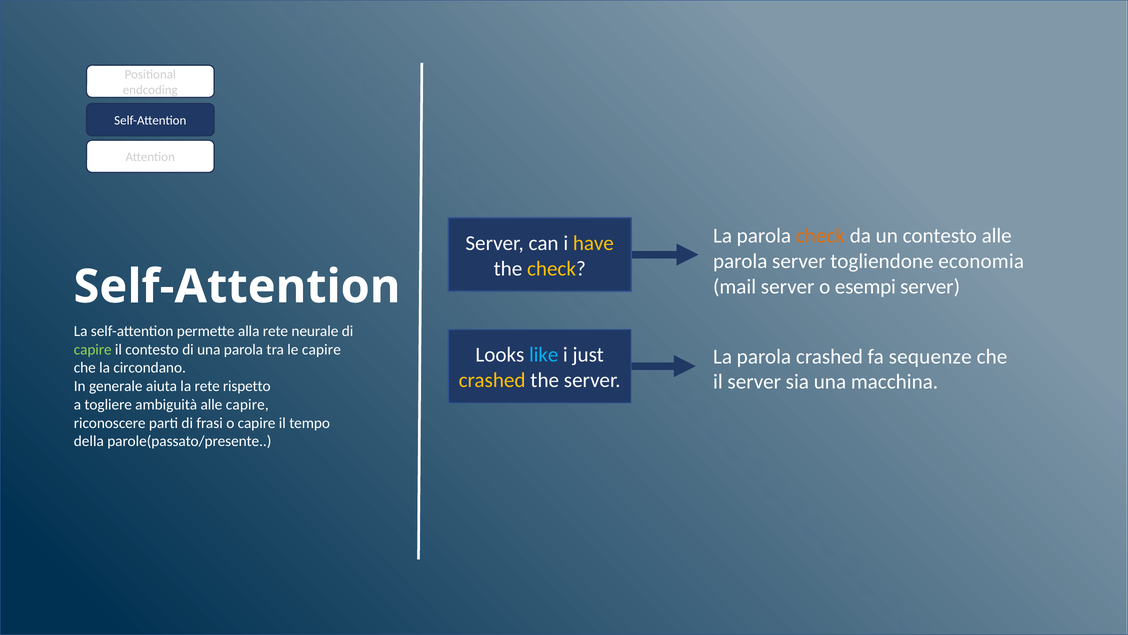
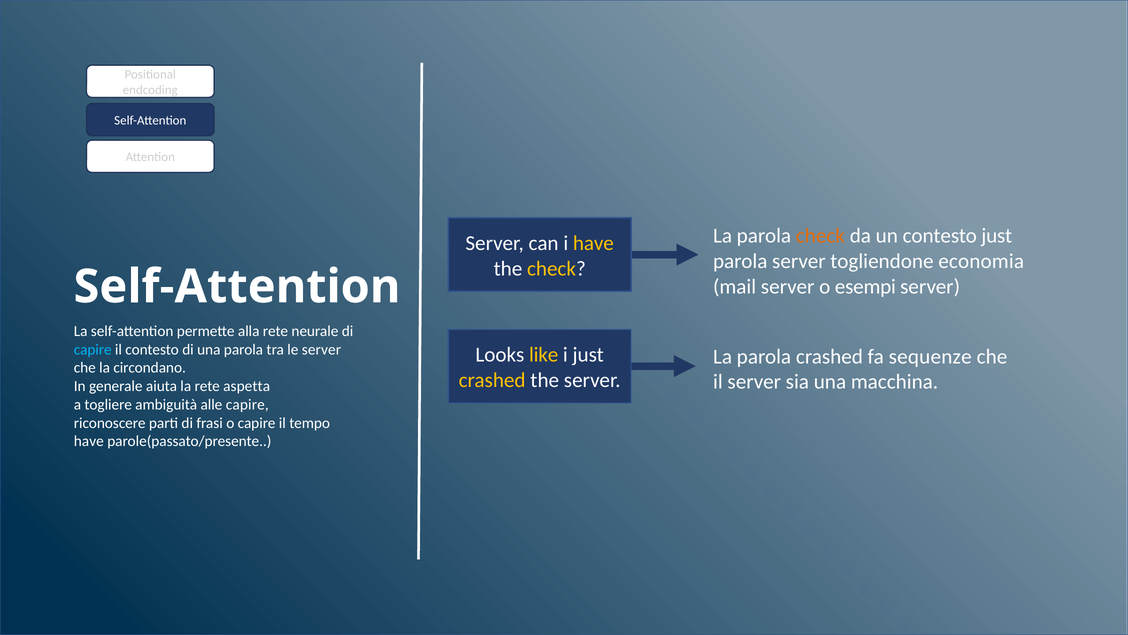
contesto alle: alle -> just
capire at (93, 349) colour: light green -> light blue
le capire: capire -> server
like colour: light blue -> yellow
rispetto: rispetto -> aspetta
della at (89, 441): della -> have
